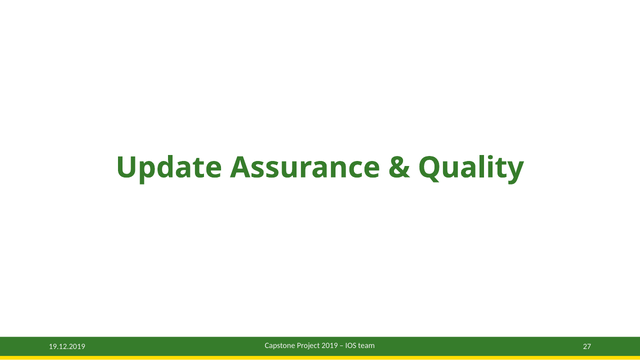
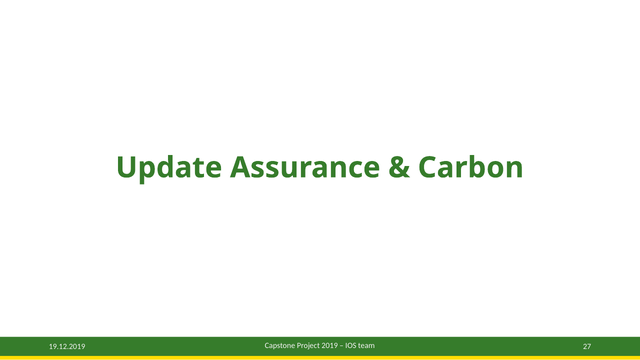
Quality: Quality -> Carbon
